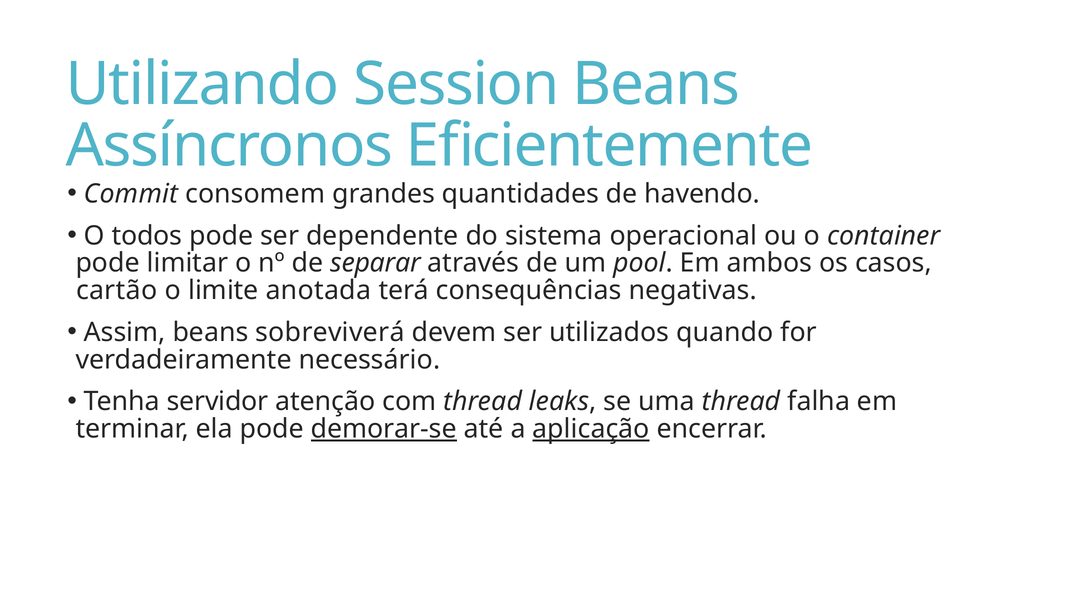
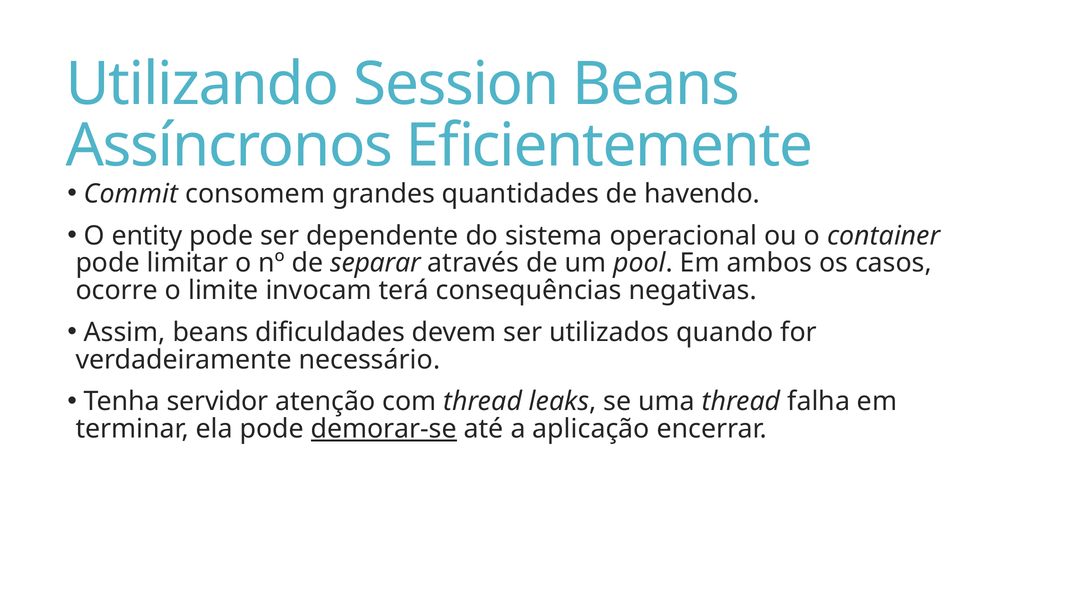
todos: todos -> entity
cartão: cartão -> ocorre
anotada: anotada -> invocam
sobreviverá: sobreviverá -> dificuldades
aplicação underline: present -> none
